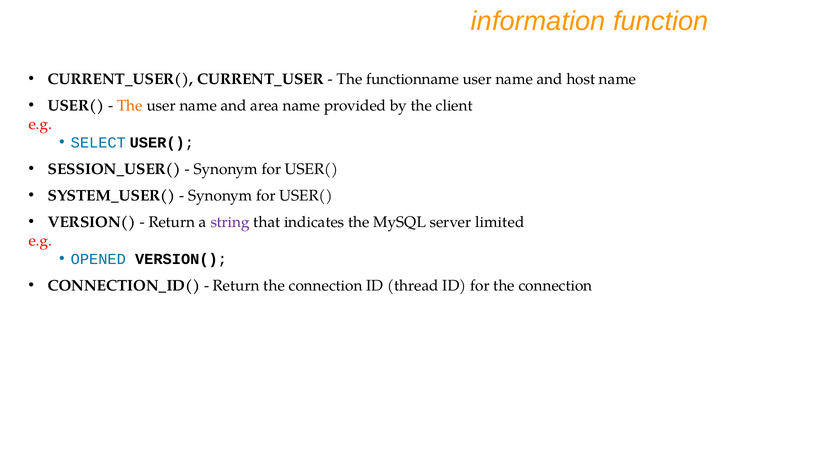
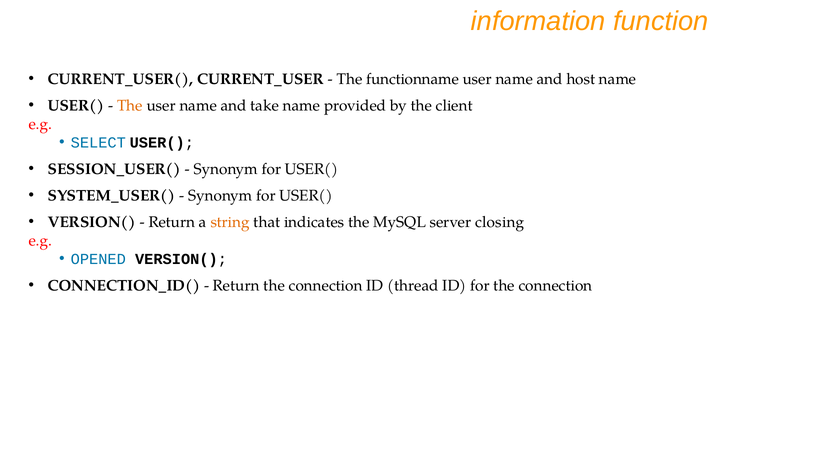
area: area -> take
string colour: purple -> orange
limited: limited -> closing
